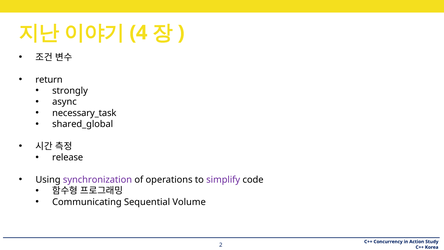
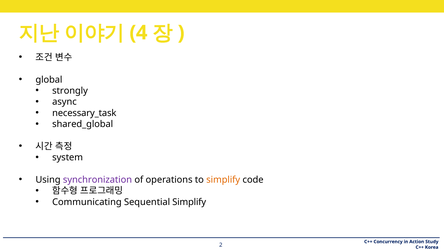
return: return -> global
release: release -> system
simplify at (223, 180) colour: purple -> orange
Sequential Volume: Volume -> Simplify
